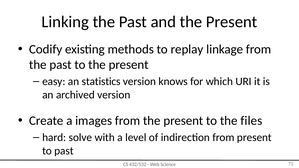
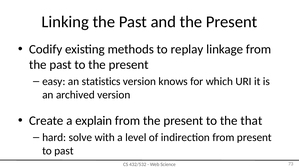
images: images -> explain
files: files -> that
